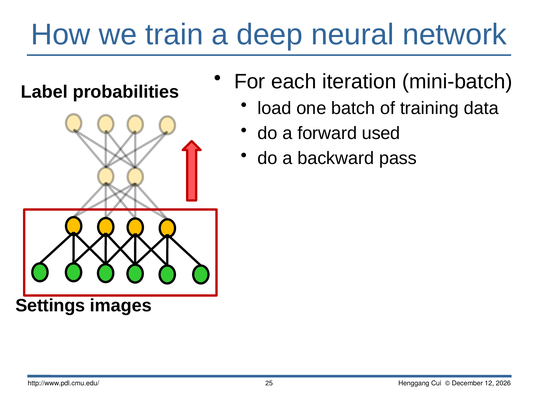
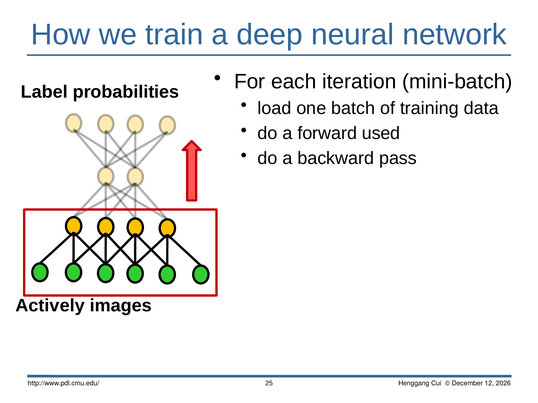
Settings: Settings -> Actively
